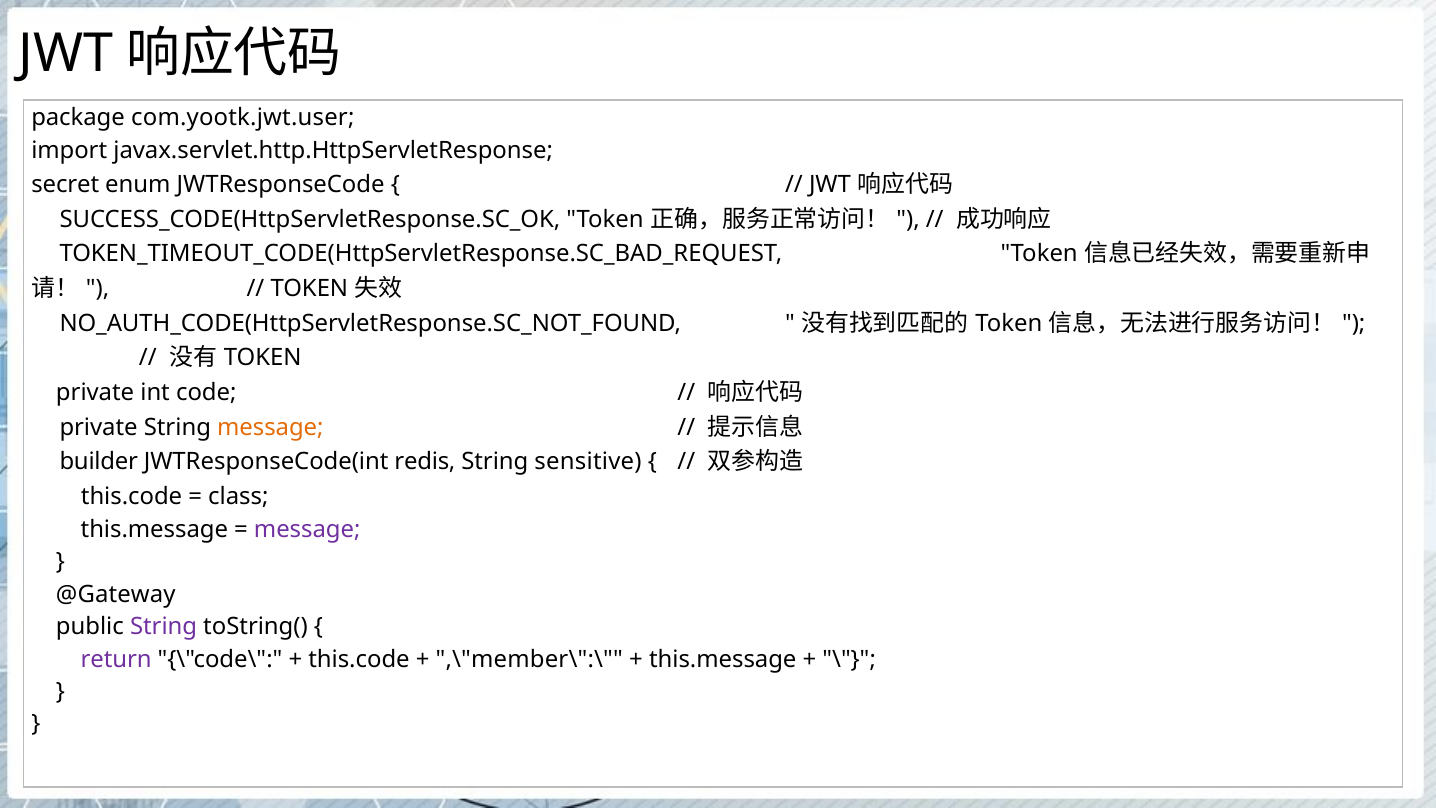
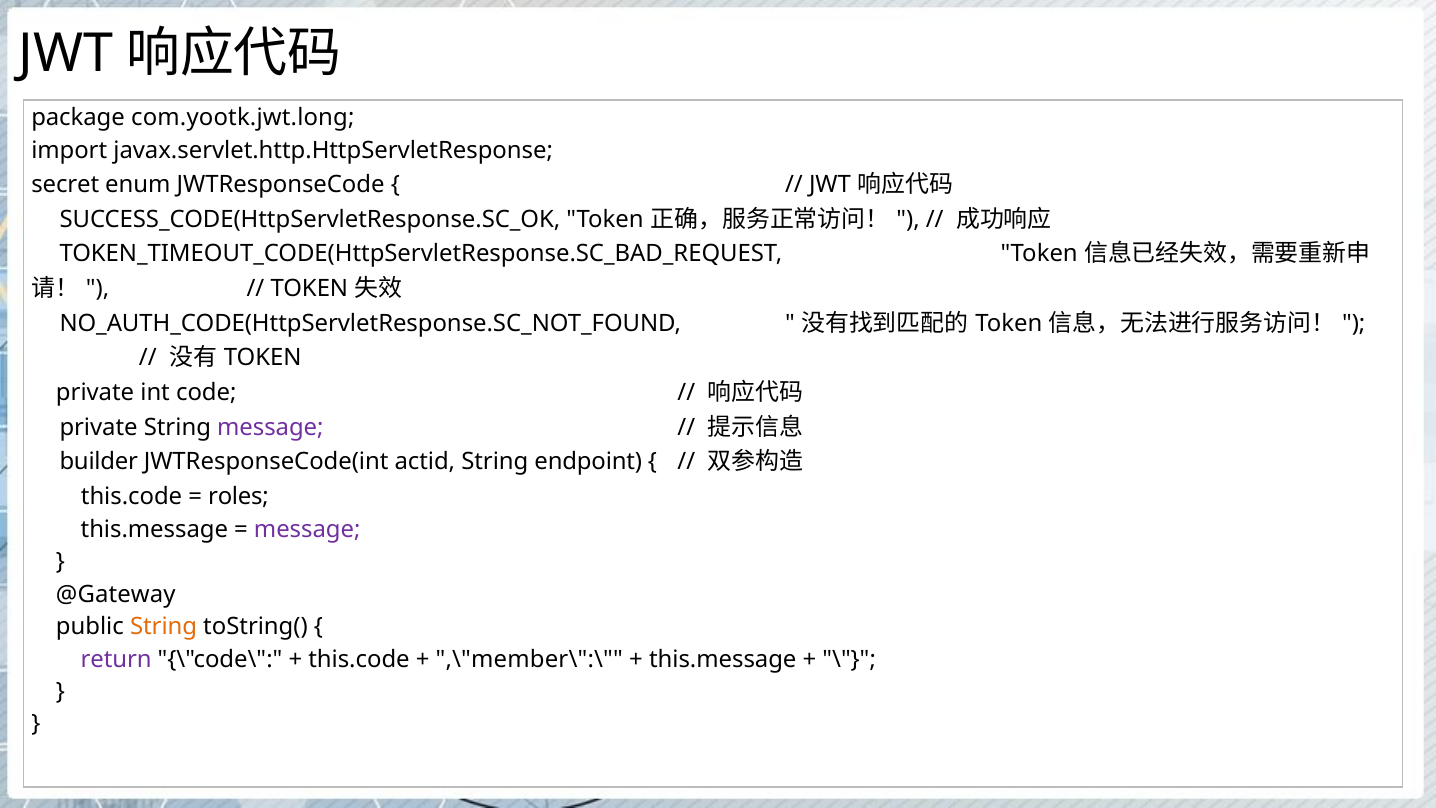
com.yootk.jwt.user: com.yootk.jwt.user -> com.yootk.jwt.long
message at (270, 427) colour: orange -> purple
redis: redis -> actid
sensitive: sensitive -> endpoint
class: class -> roles
String at (164, 626) colour: purple -> orange
